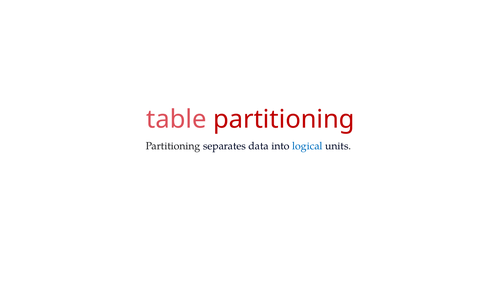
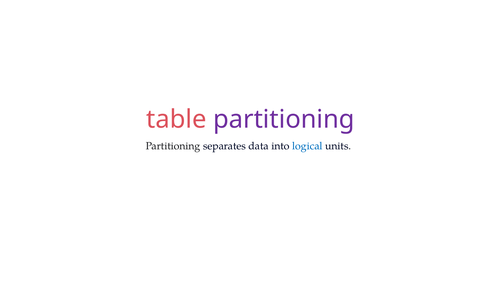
partitioning at (284, 119) colour: red -> purple
